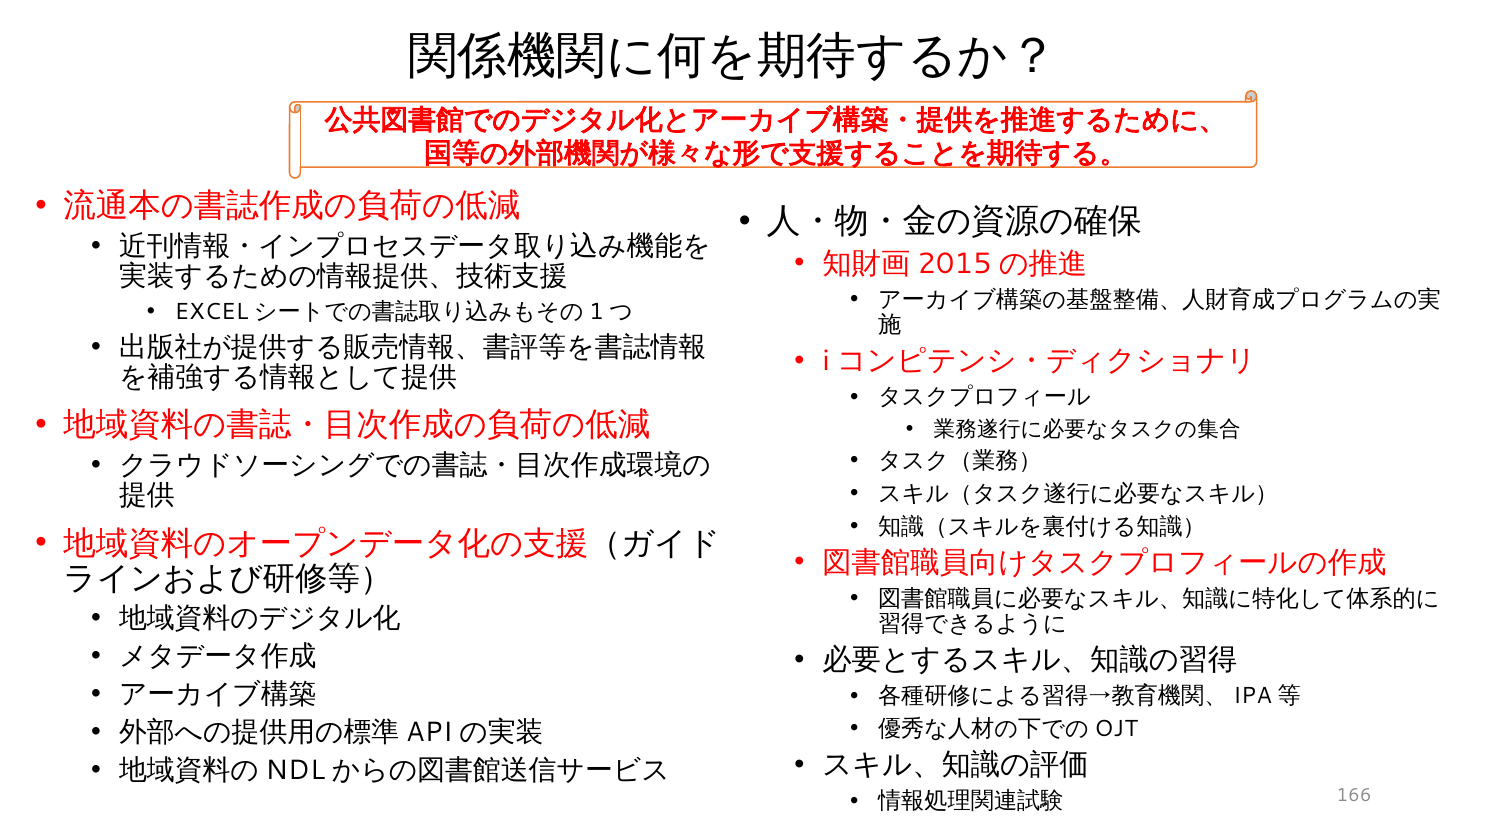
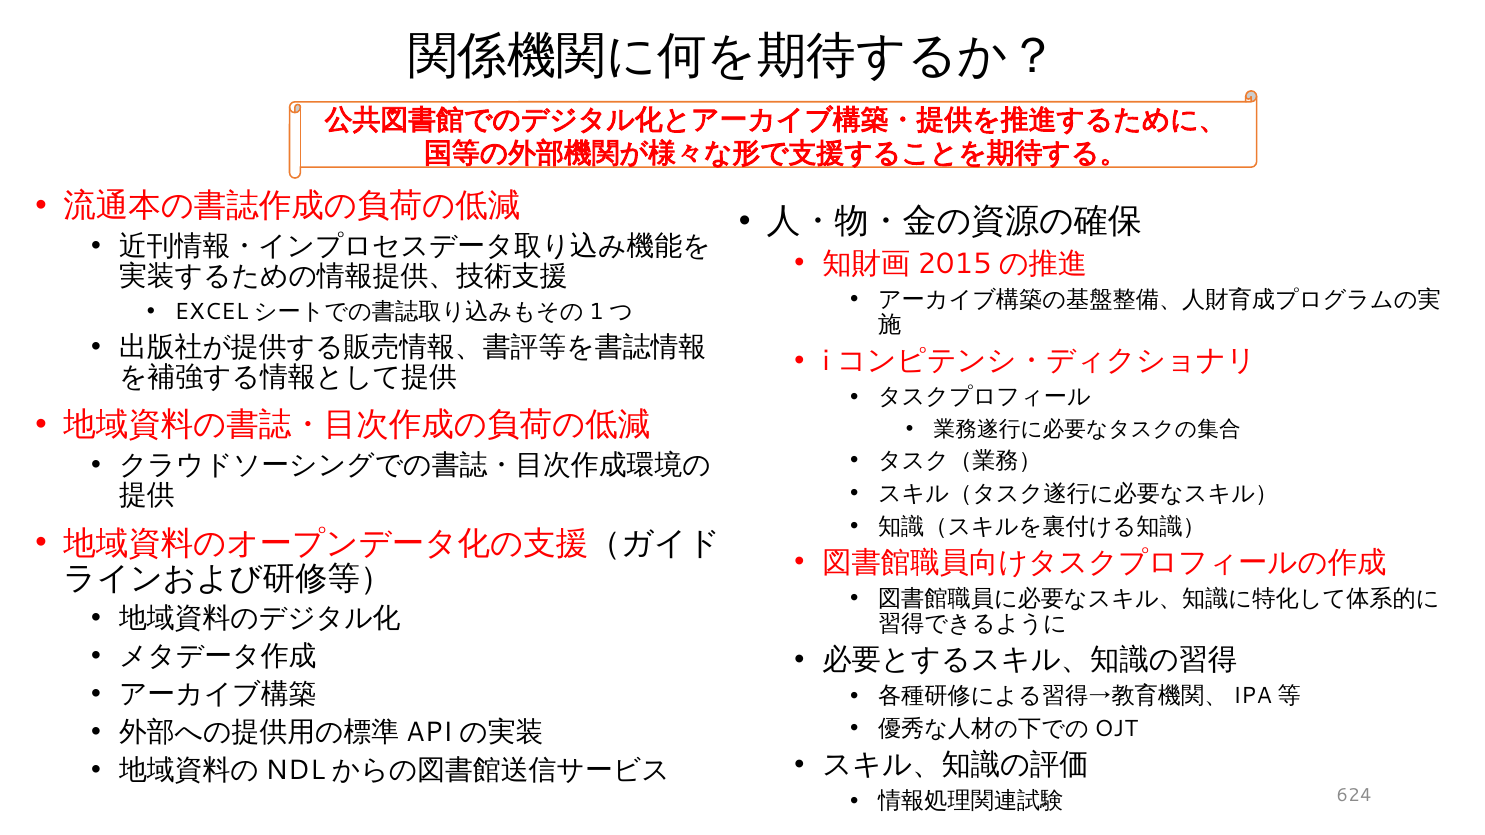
166: 166 -> 624
